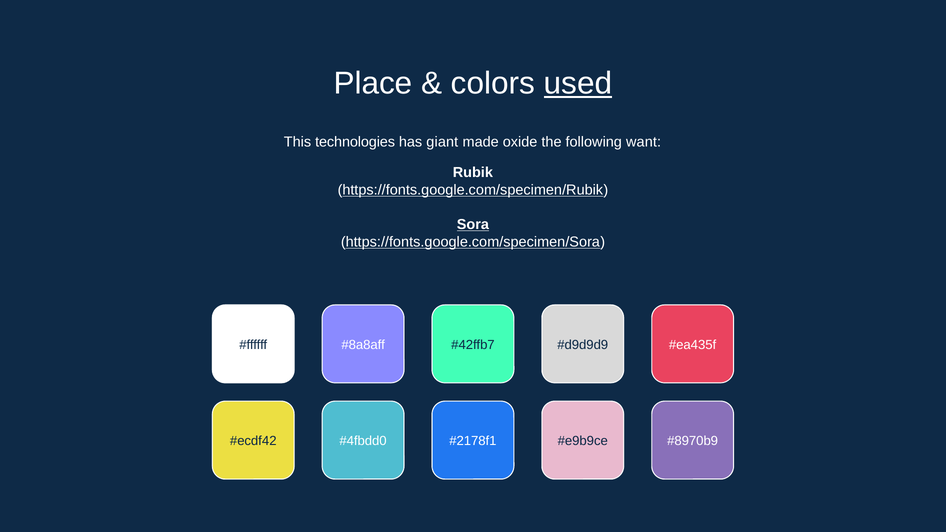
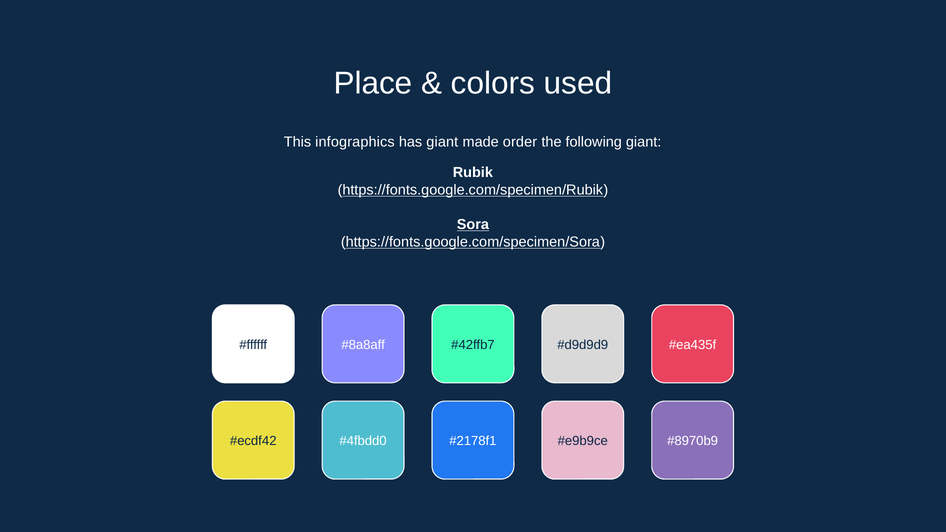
used underline: present -> none
technologies: technologies -> infographics
oxide: oxide -> order
following want: want -> giant
